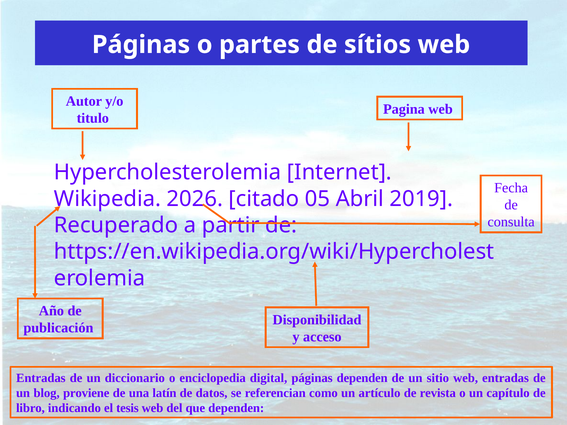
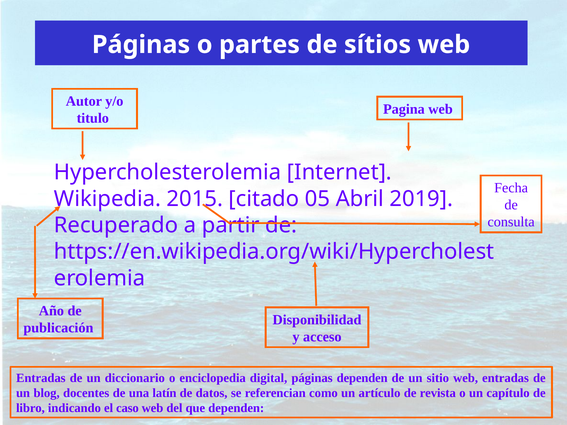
2026: 2026 -> 2015
proviene: proviene -> docentes
tesis: tesis -> caso
